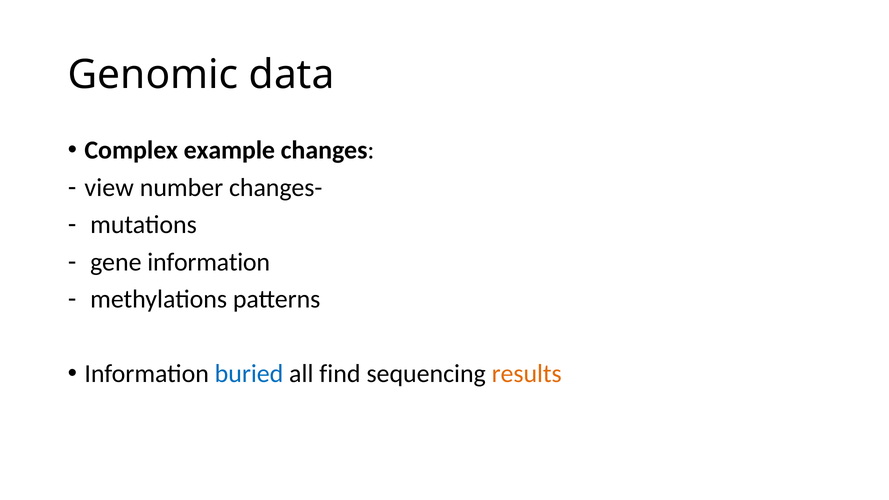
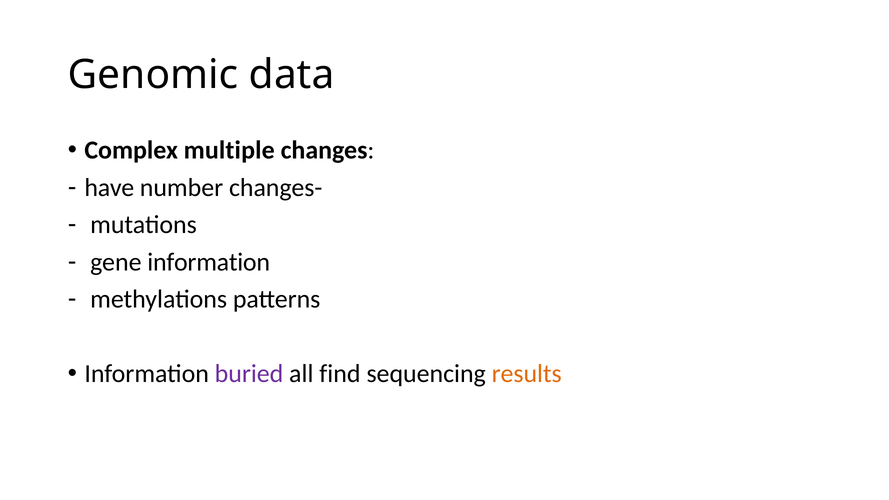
example: example -> multiple
view: view -> have
buried colour: blue -> purple
